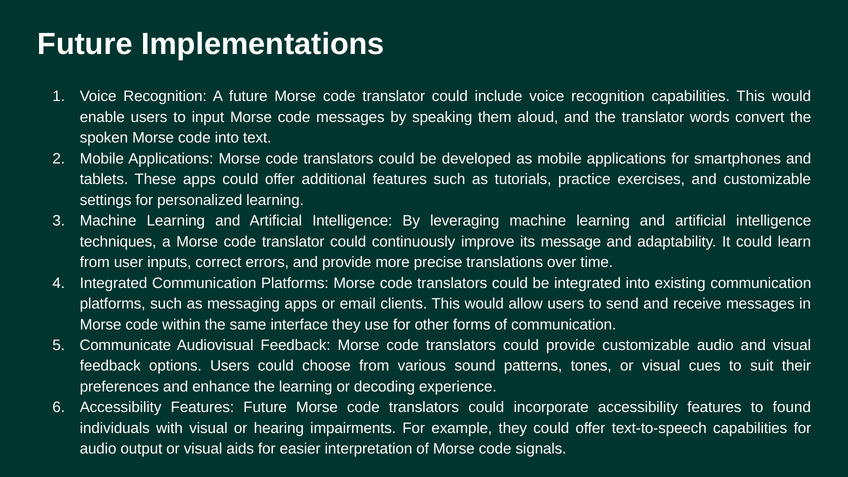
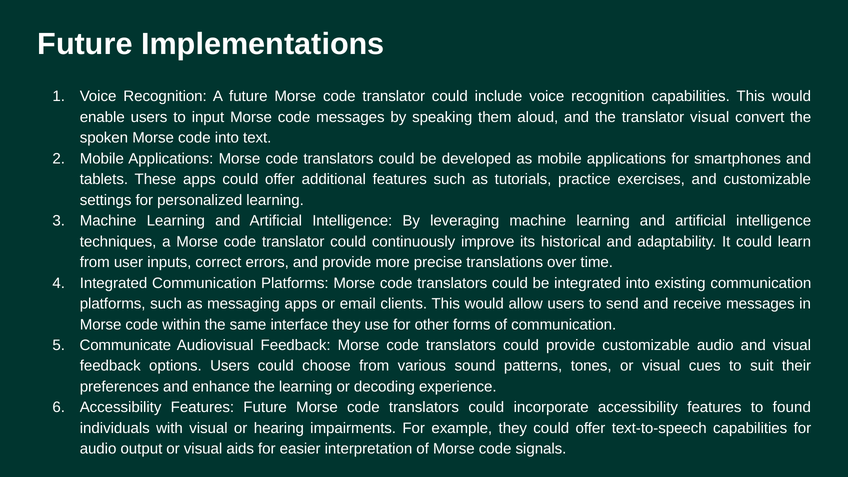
translator words: words -> visual
message: message -> historical
